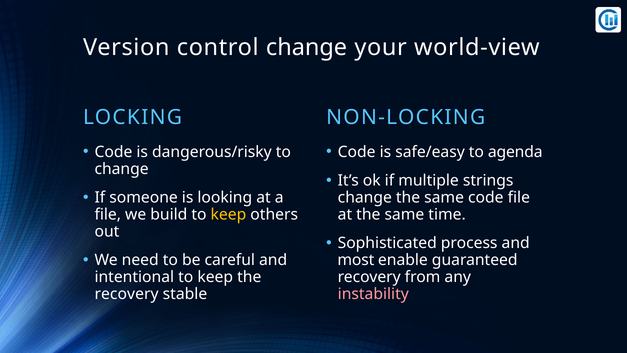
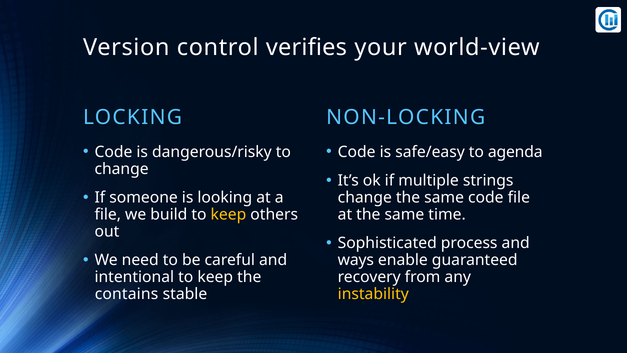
control change: change -> verifies
most: most -> ways
recovery at (127, 294): recovery -> contains
instability colour: pink -> yellow
